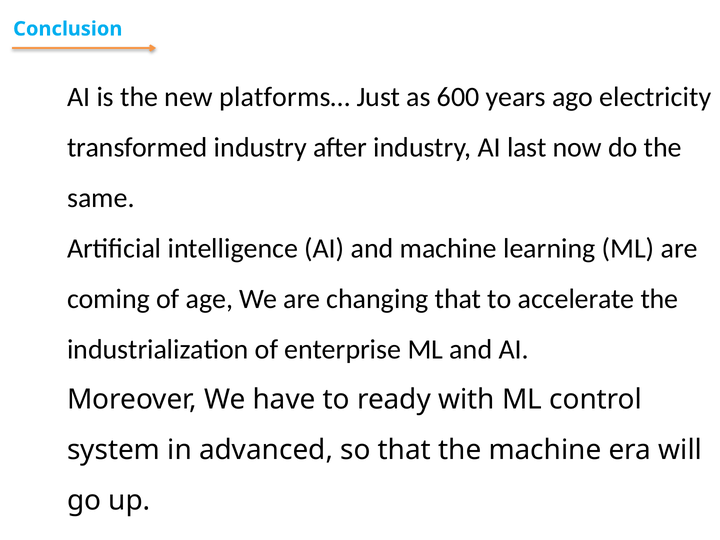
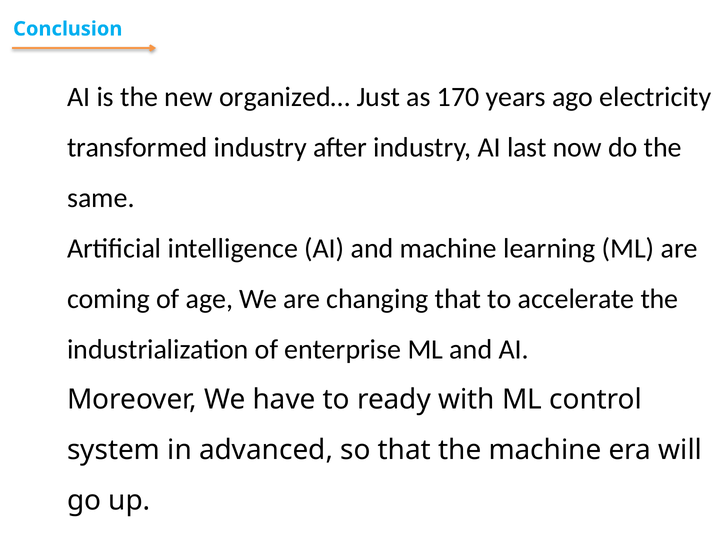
platforms…: platforms… -> organized…
600: 600 -> 170
